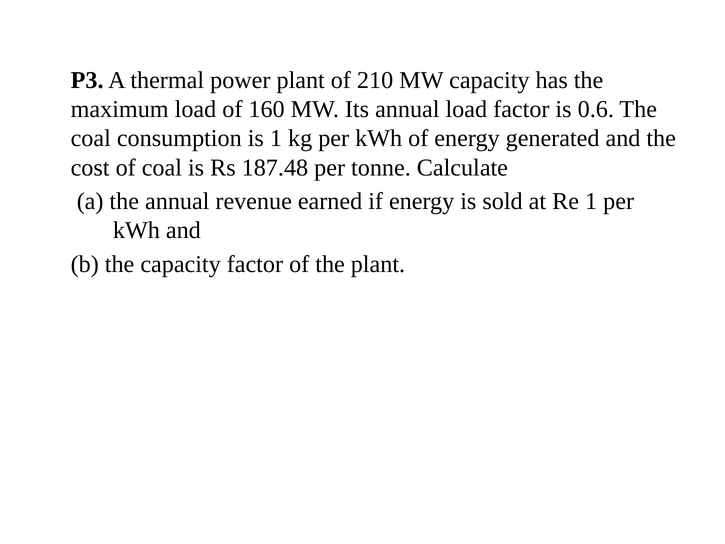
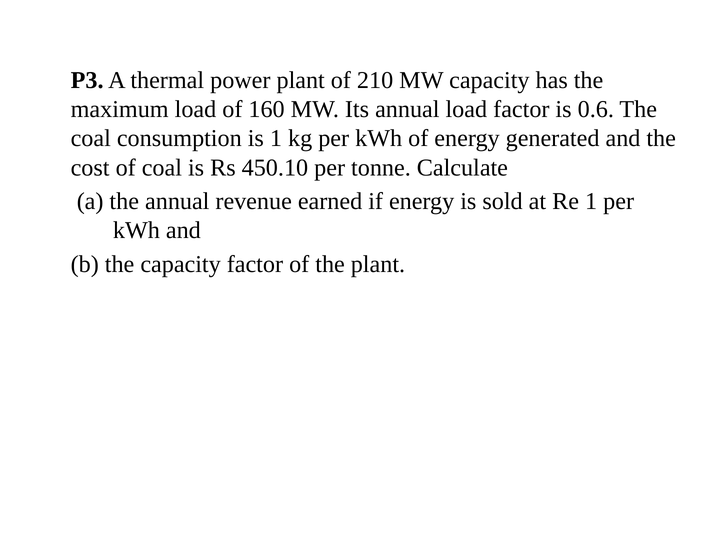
187.48: 187.48 -> 450.10
